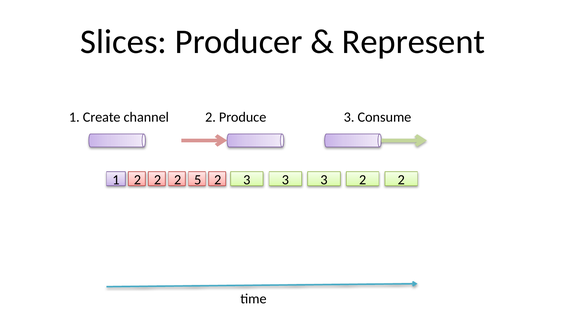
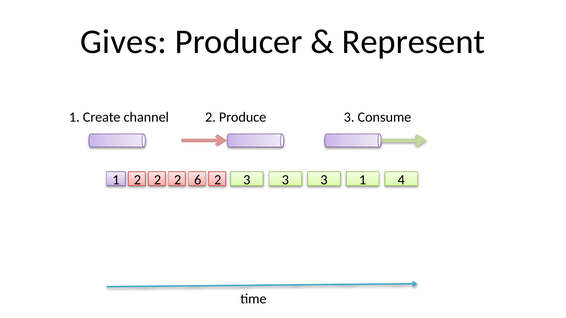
Slices: Slices -> Gives
5: 5 -> 6
2 at (363, 180): 2 -> 1
1 2 2: 2 -> 4
